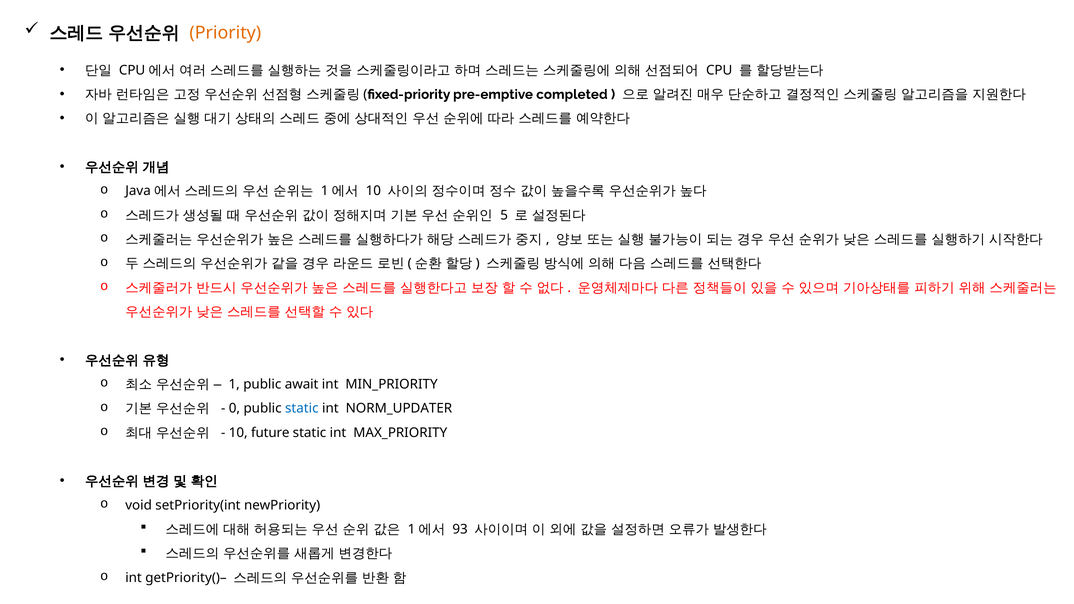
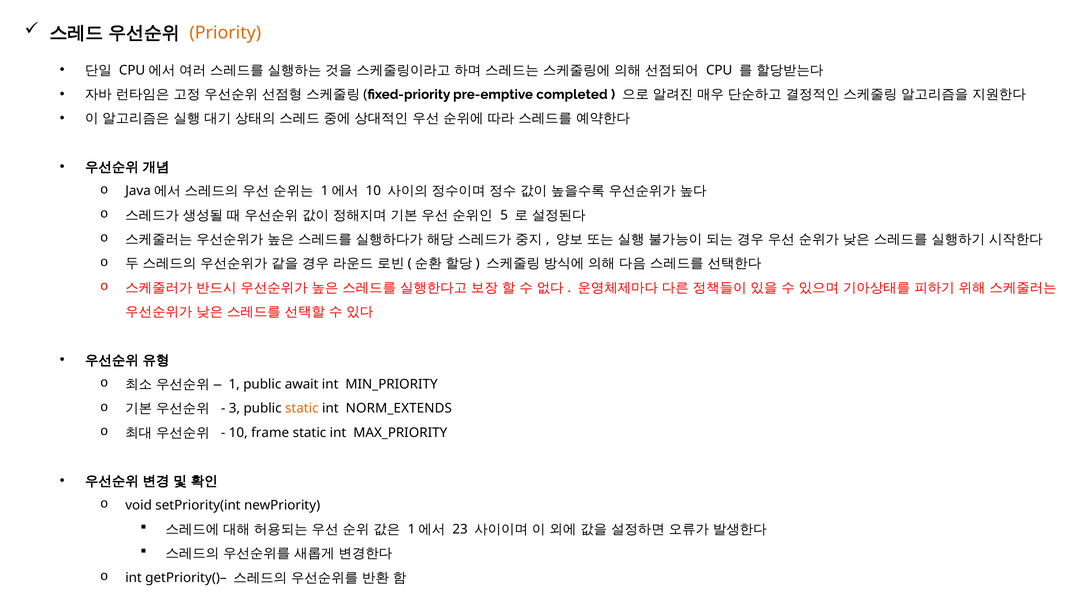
0: 0 -> 3
static at (302, 409) colour: blue -> orange
NORM_UPDATER: NORM_UPDATER -> NORM_EXTENDS
future: future -> frame
93: 93 -> 23
